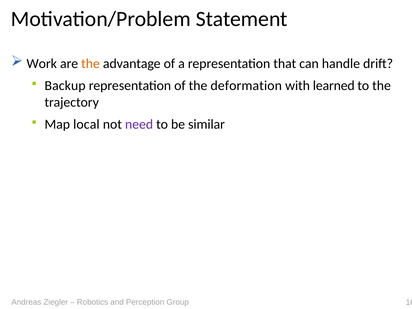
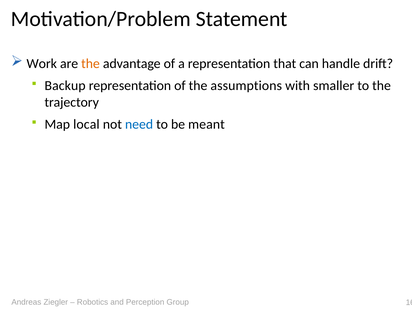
deformation: deformation -> assumptions
learned: learned -> smaller
need colour: purple -> blue
similar: similar -> meant
